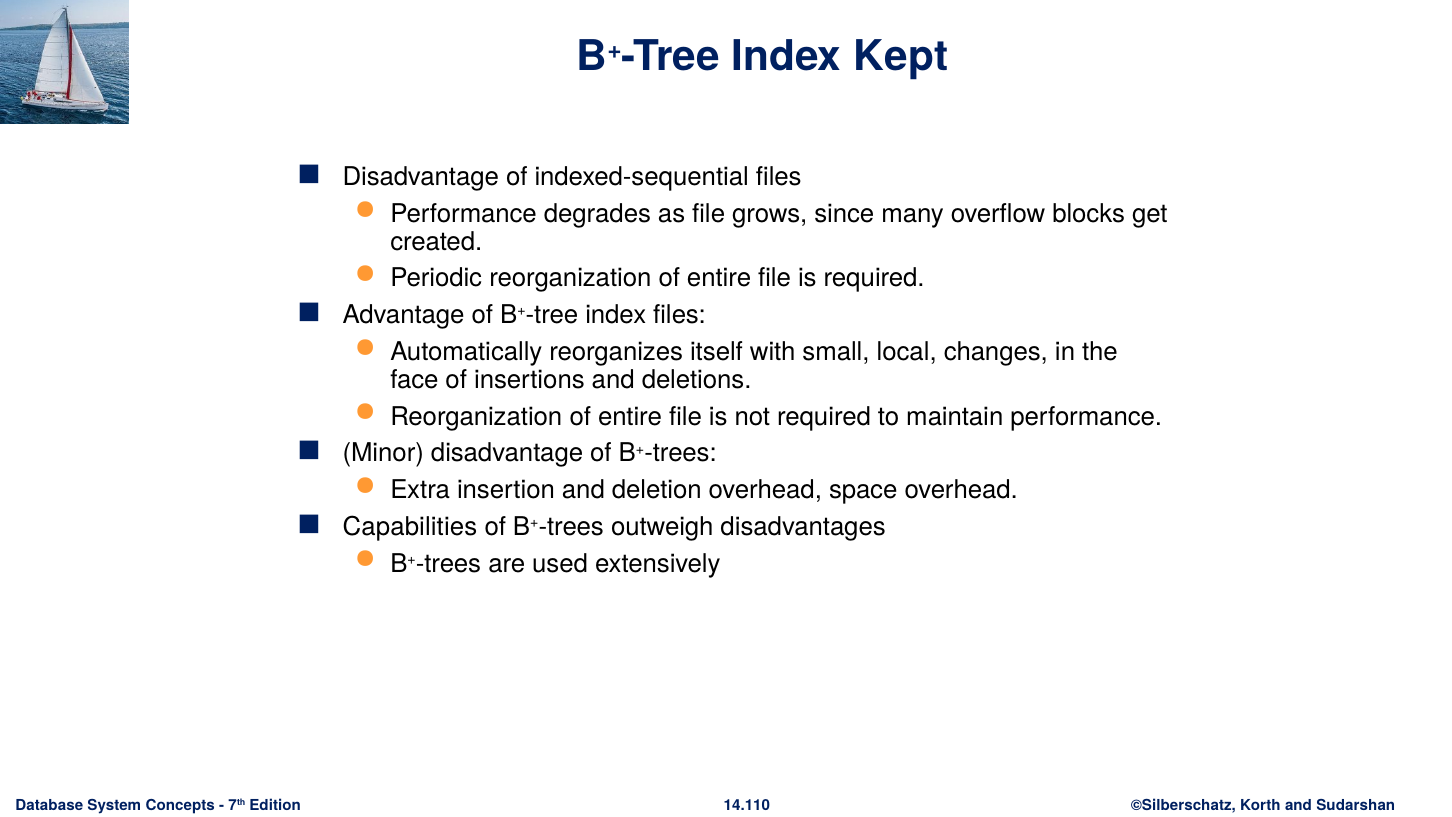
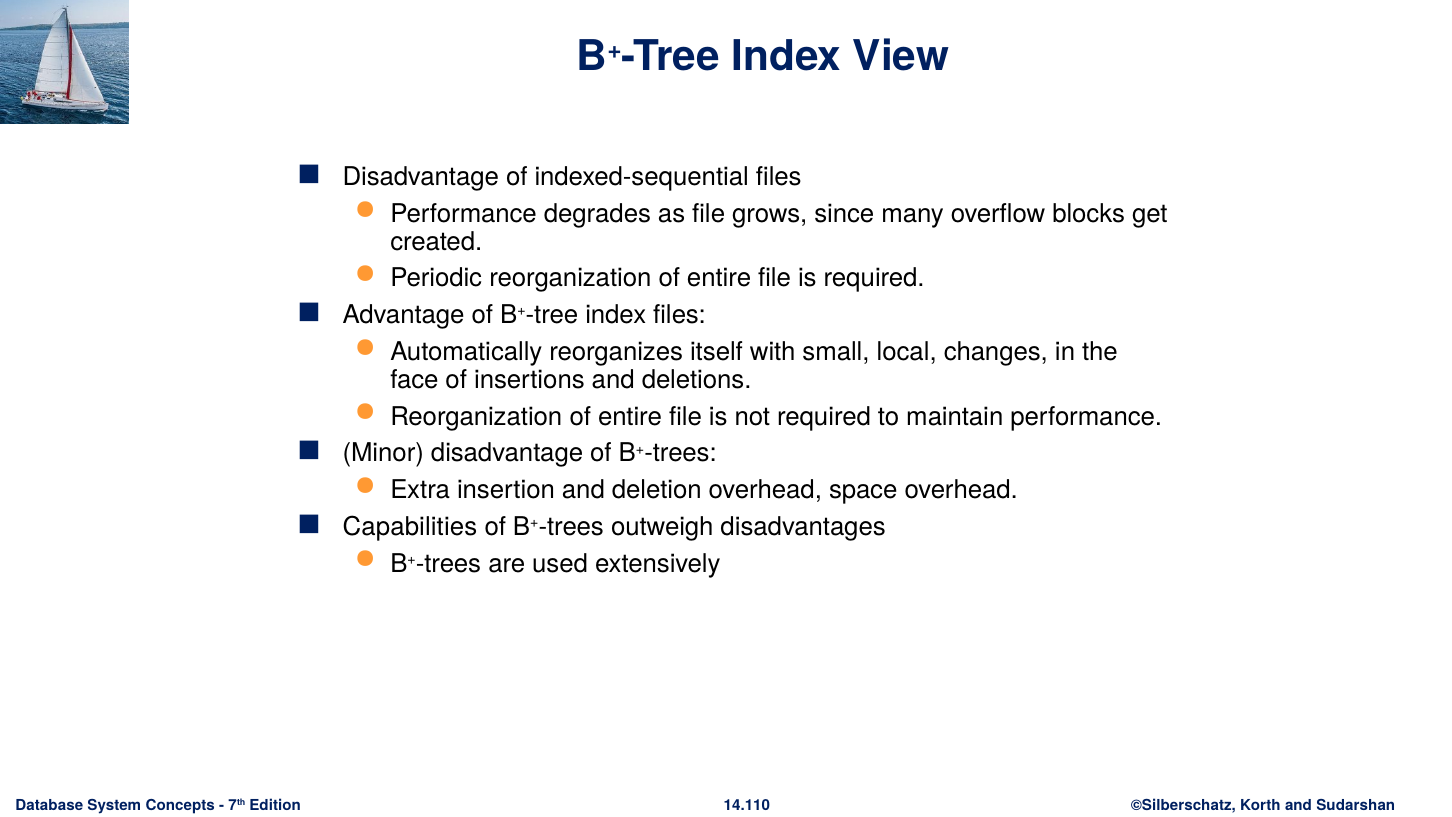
Kept: Kept -> View
